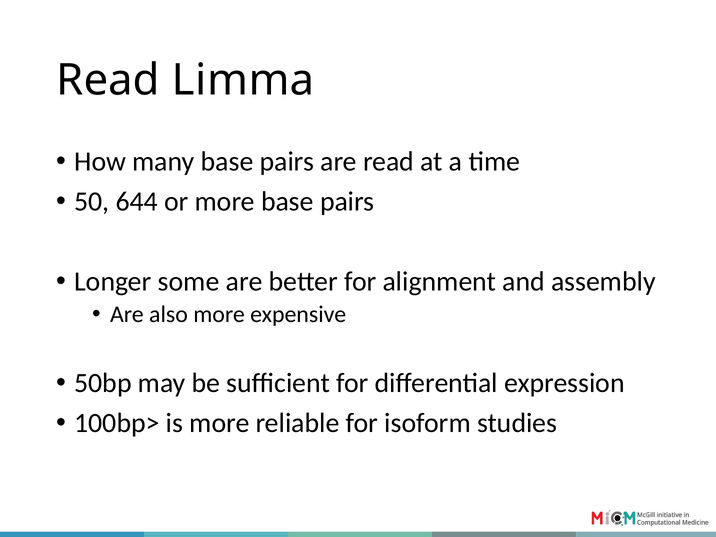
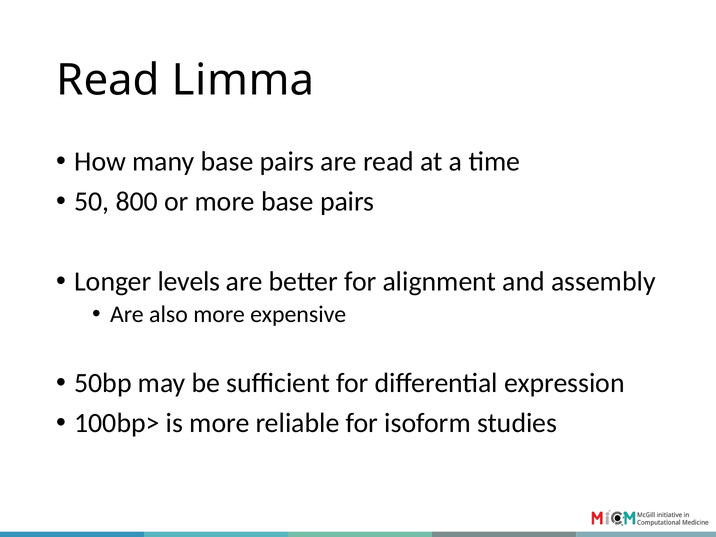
644: 644 -> 800
some: some -> levels
